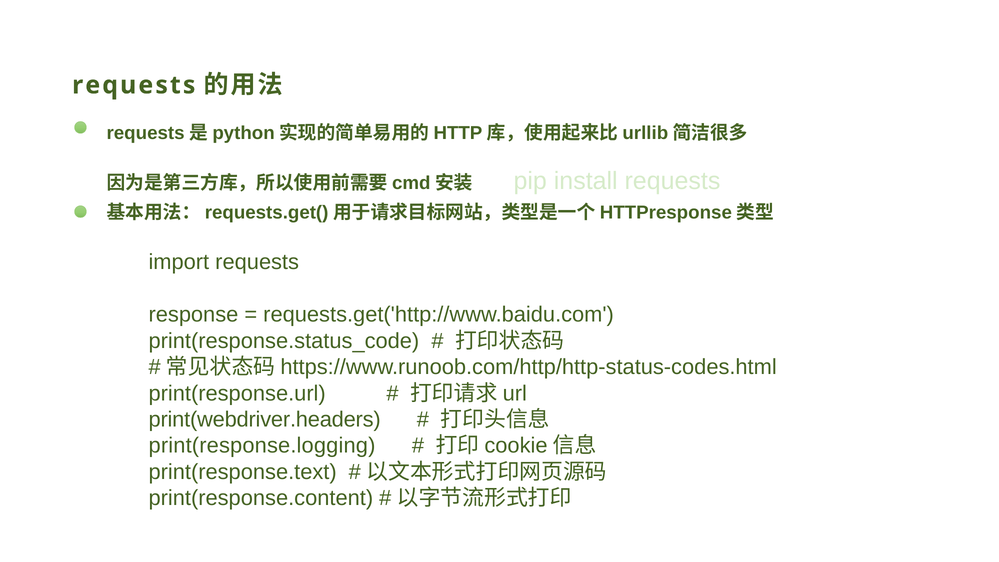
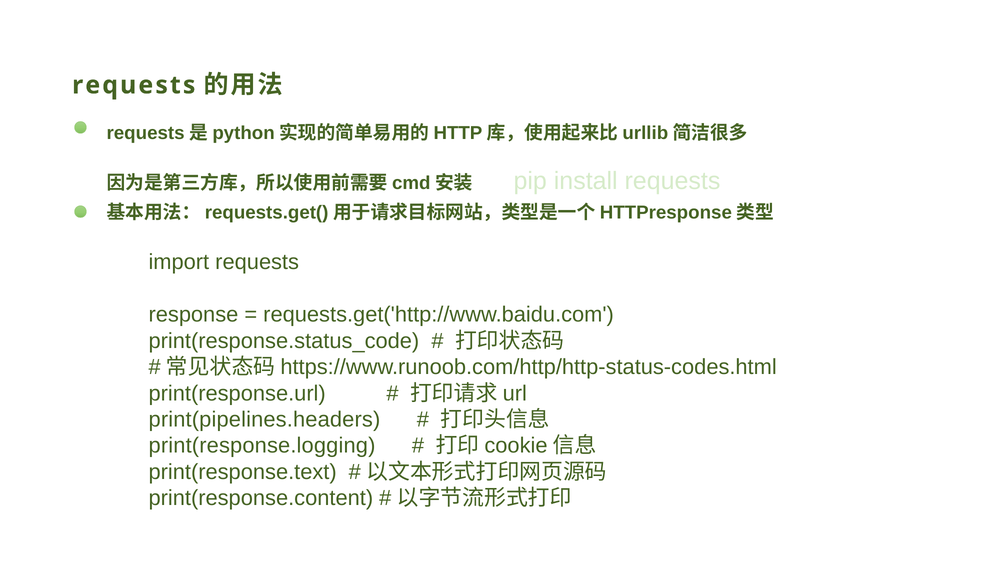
print(webdriver.headers: print(webdriver.headers -> print(pipelines.headers
